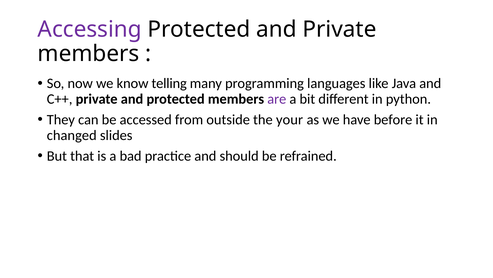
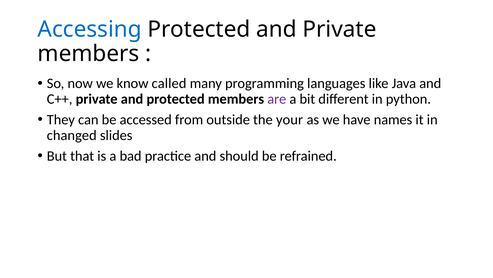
Accessing colour: purple -> blue
telling: telling -> called
before: before -> names
